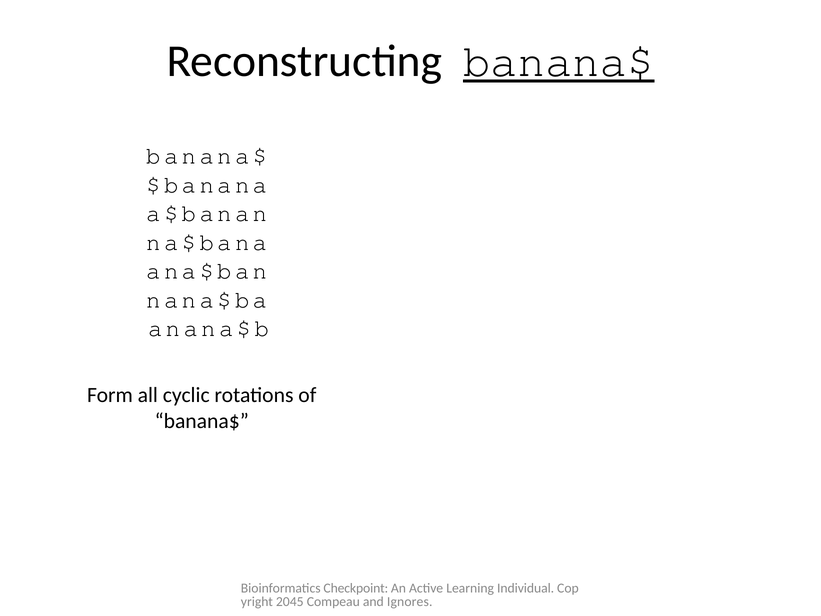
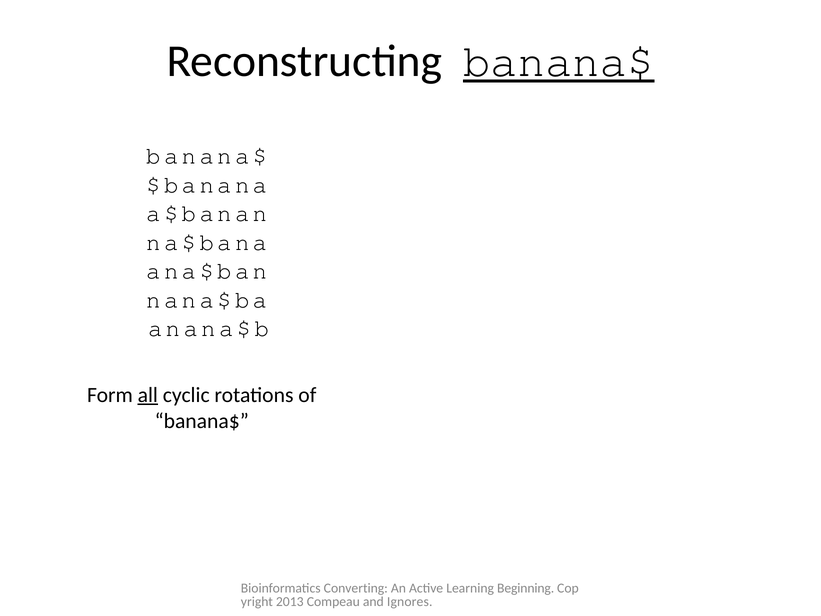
all underline: none -> present
Checkpoint: Checkpoint -> Converting
Individual: Individual -> Beginning
2045: 2045 -> 2013
